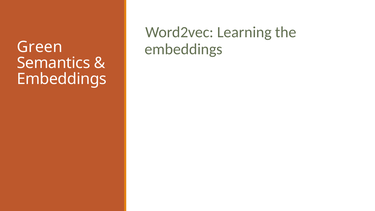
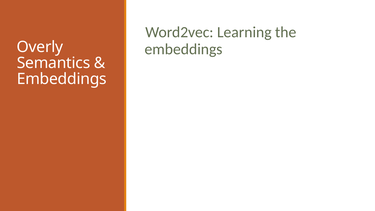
Green: Green -> Overly
